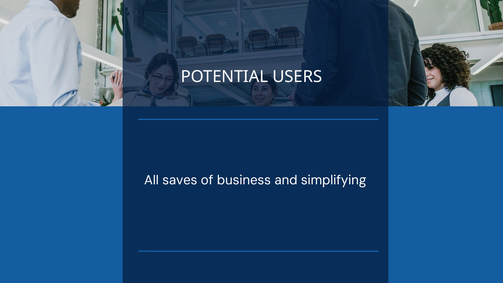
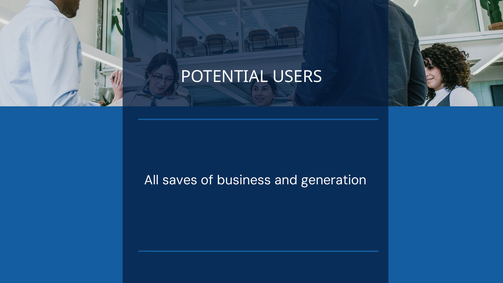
simplifying: simplifying -> generation
